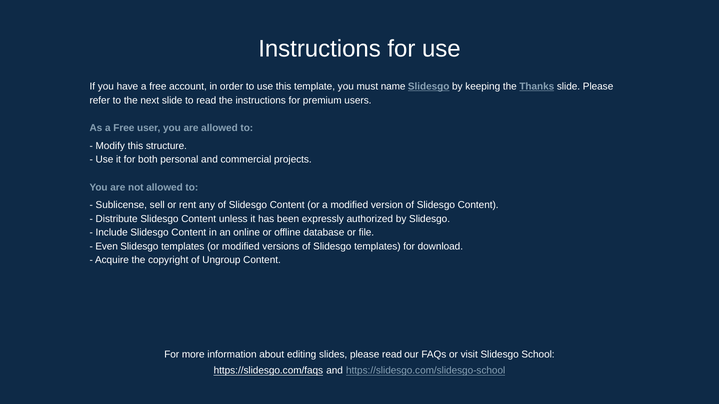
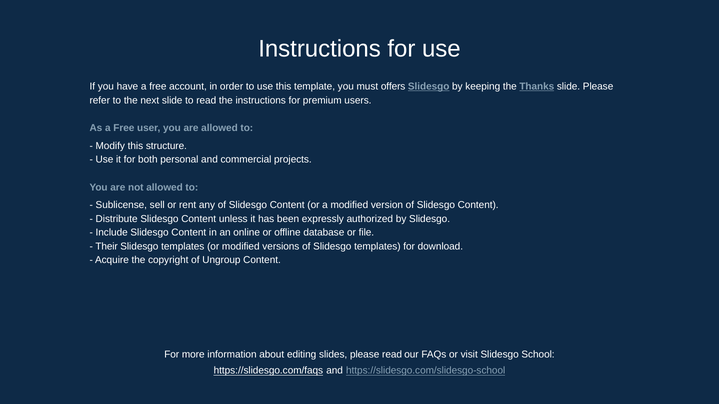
name: name -> offers
Even: Even -> Their
